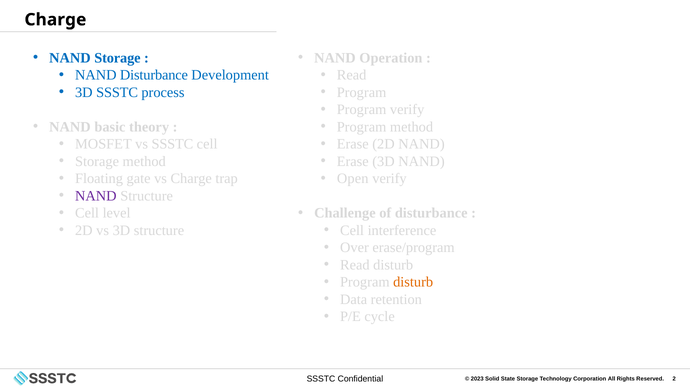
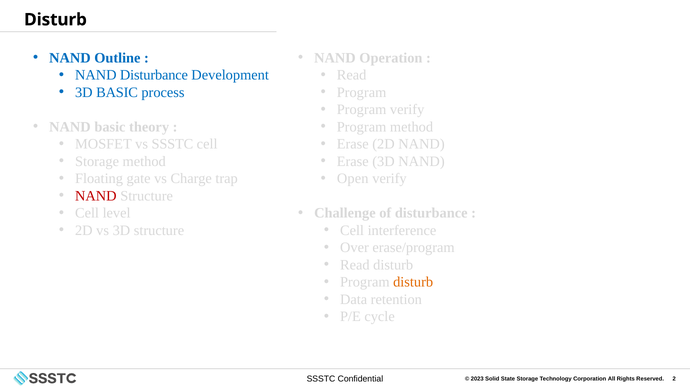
Charge at (55, 20): Charge -> Disturb
NAND Storage: Storage -> Outline
3D SSSTC: SSSTC -> BASIC
NAND at (96, 196) colour: purple -> red
